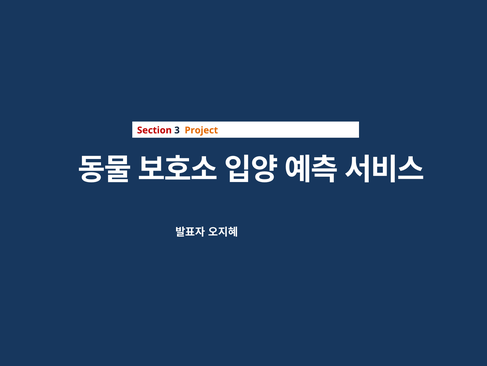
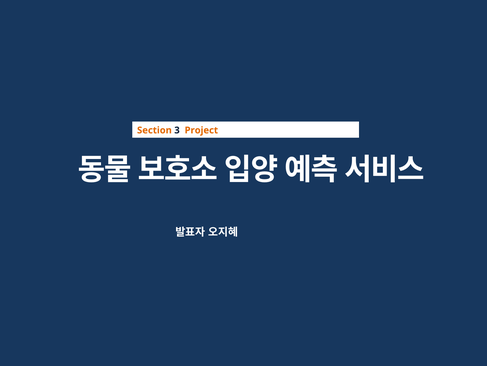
Section colour: red -> orange
